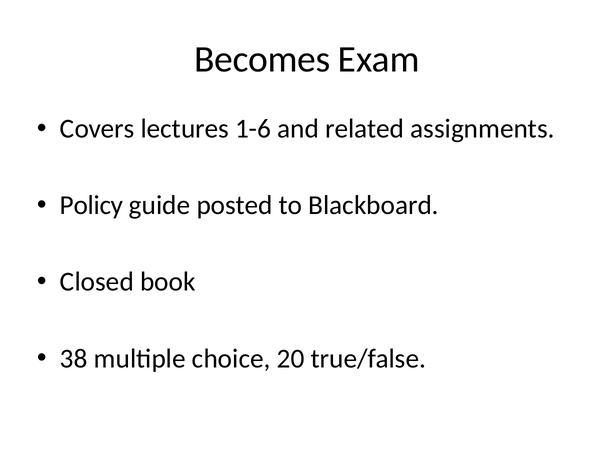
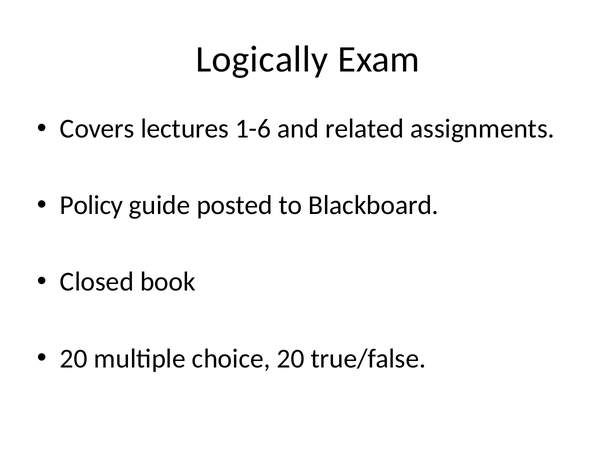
Becomes: Becomes -> Logically
38 at (74, 359): 38 -> 20
